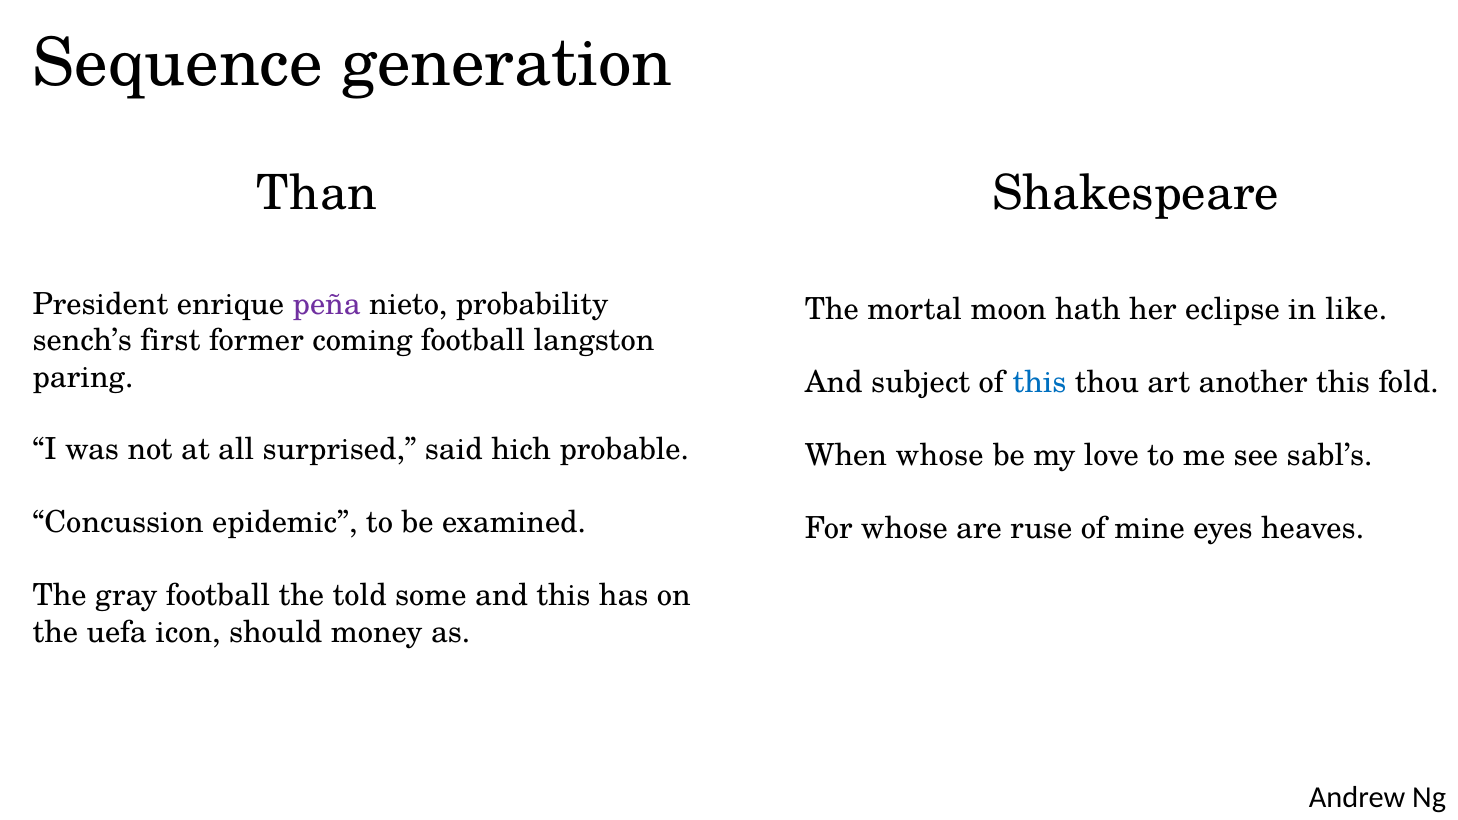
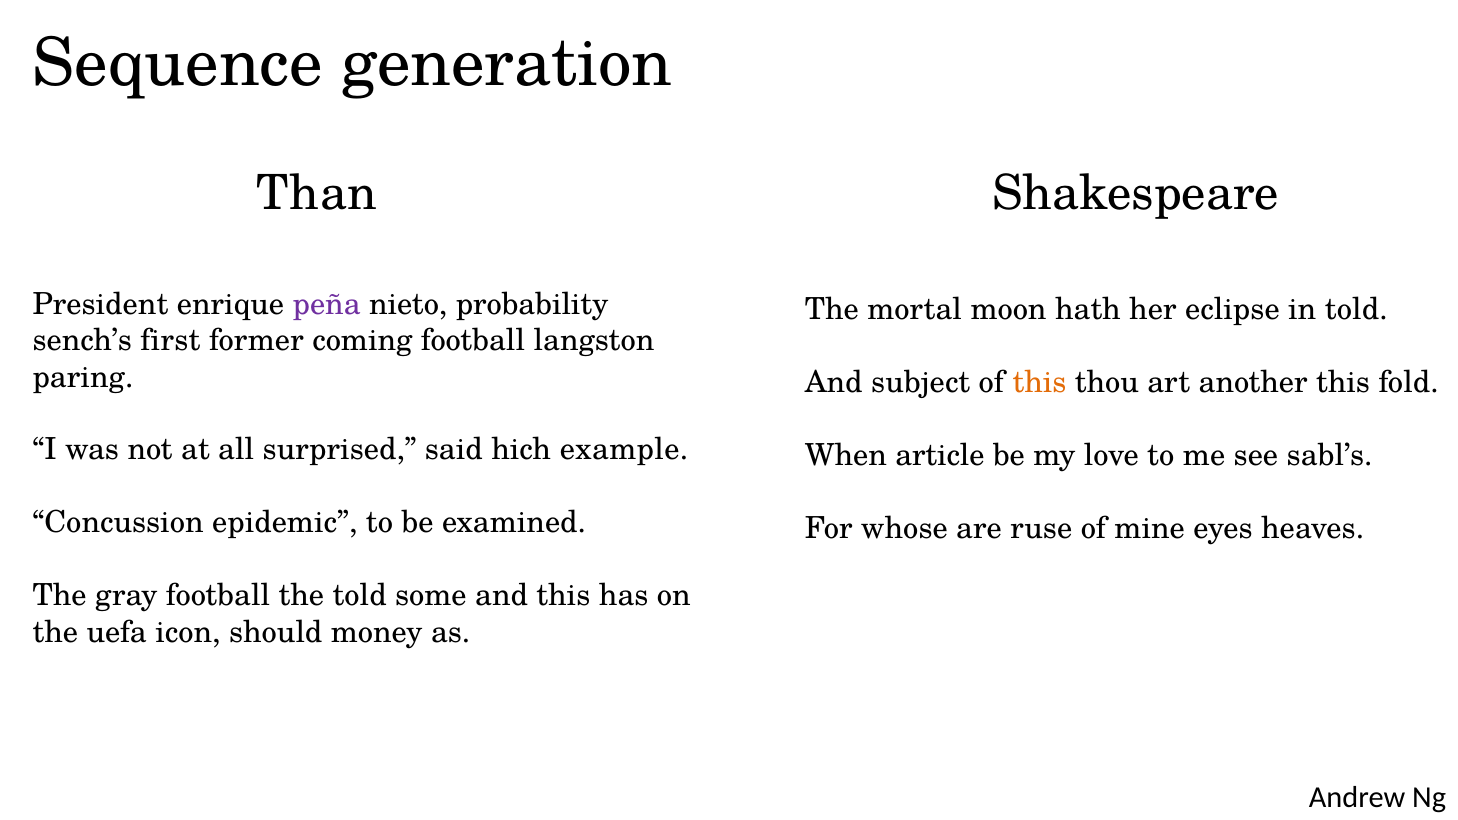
in like: like -> told
this at (1039, 382) colour: blue -> orange
probable: probable -> example
When whose: whose -> article
